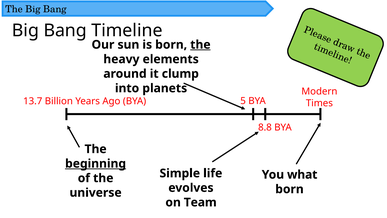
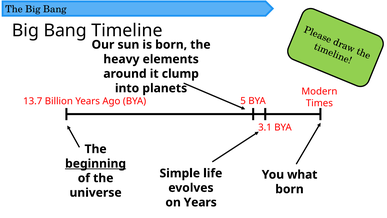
the at (200, 45) underline: present -> none
8.8: 8.8 -> 3.1
on Team: Team -> Years
